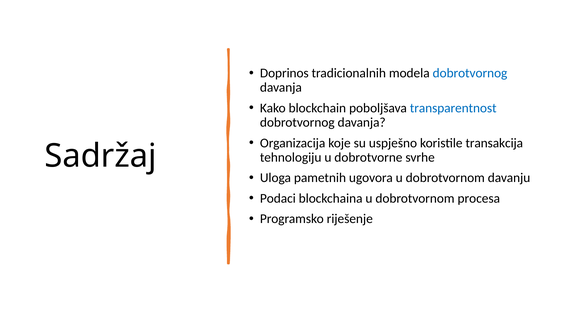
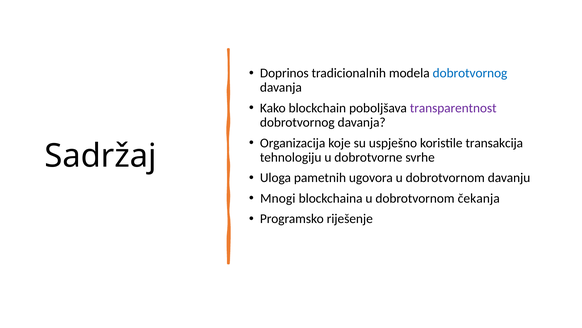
transparentnost colour: blue -> purple
Podaci: Podaci -> Mnogi
procesa: procesa -> čekanja
